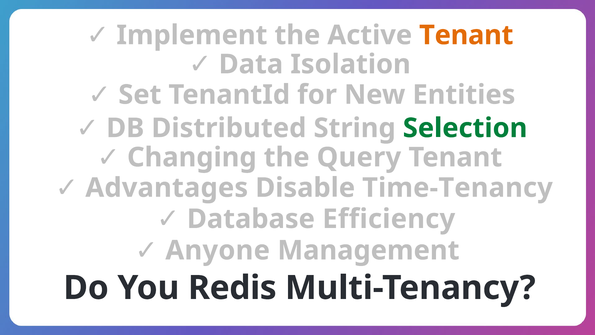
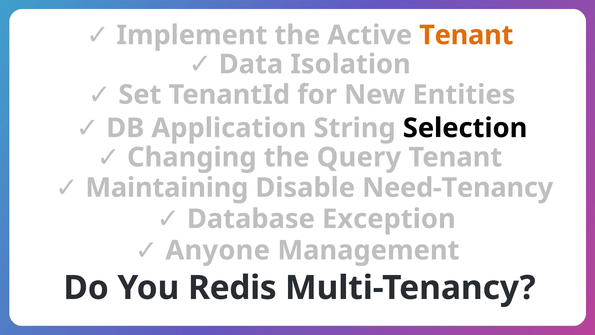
Distributed: Distributed -> Application
Selection colour: green -> black
Advantages: Advantages -> Maintaining
Time-Tenancy: Time-Tenancy -> Need-Tenancy
Efficiency: Efficiency -> Exception
